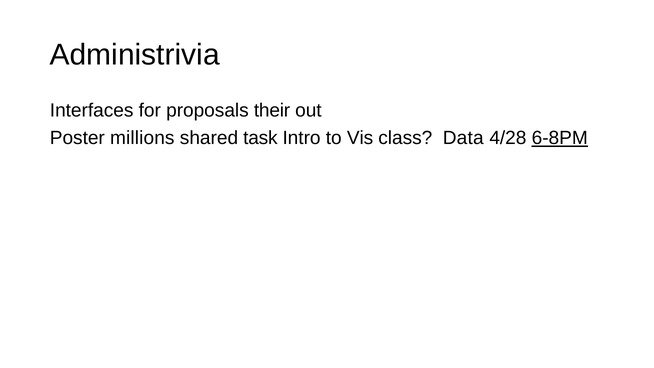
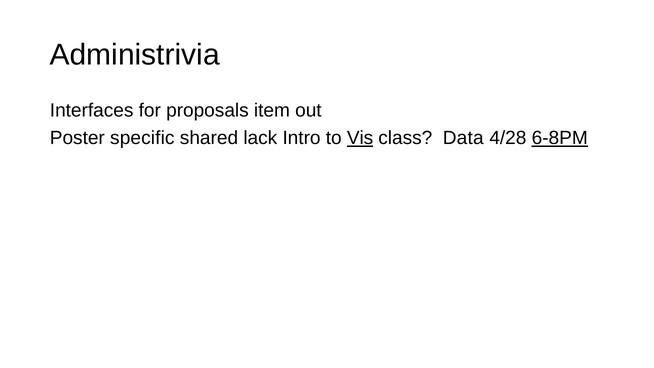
their: their -> item
millions: millions -> specific
task: task -> lack
Vis underline: none -> present
